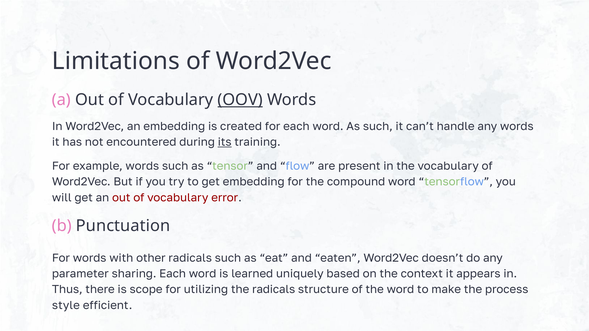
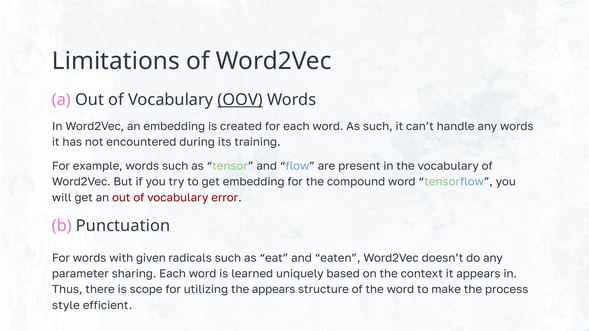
its underline: present -> none
other: other -> given
the radicals: radicals -> appears
